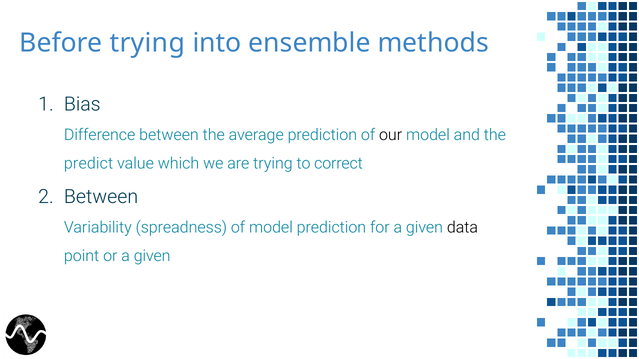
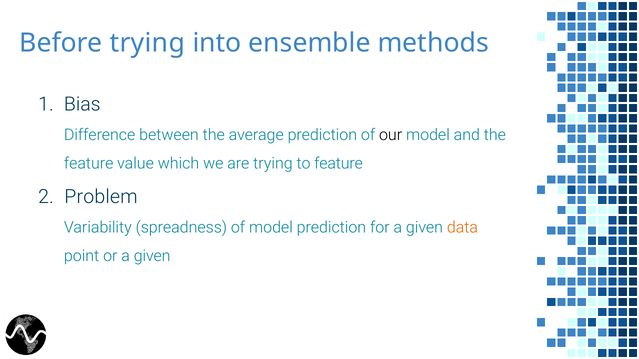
predict at (89, 164): predict -> feature
to correct: correct -> feature
Between at (101, 197): Between -> Problem
data colour: black -> orange
